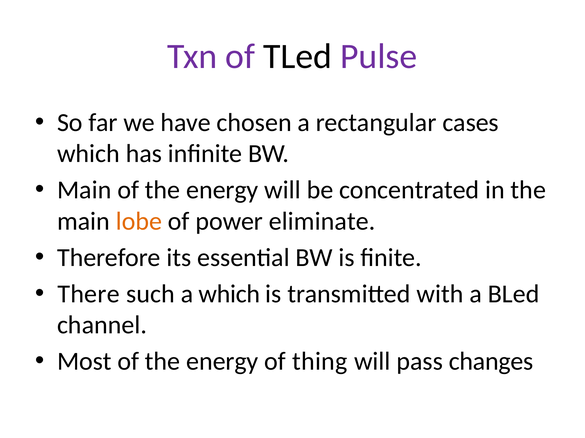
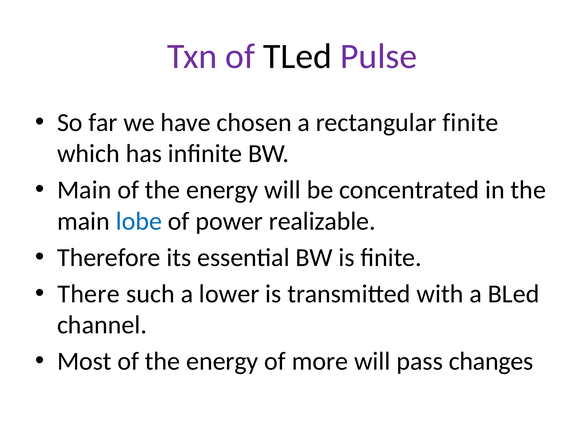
rectangular cases: cases -> finite
lobe colour: orange -> blue
eliminate: eliminate -> realizable
a which: which -> lower
thing: thing -> more
